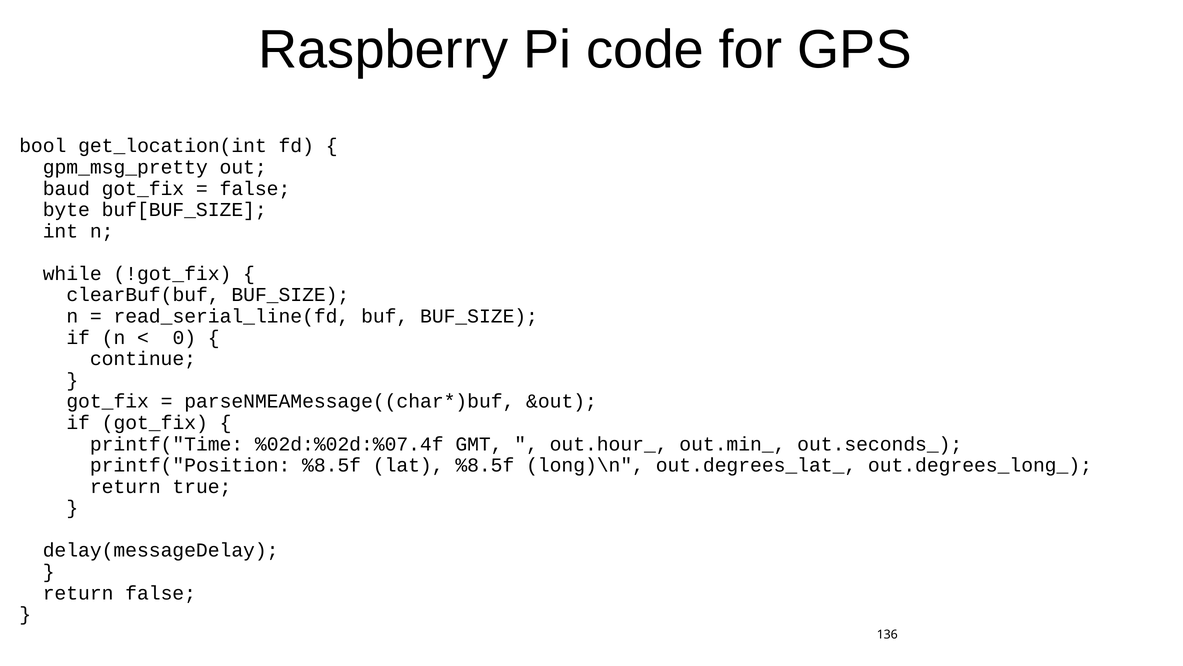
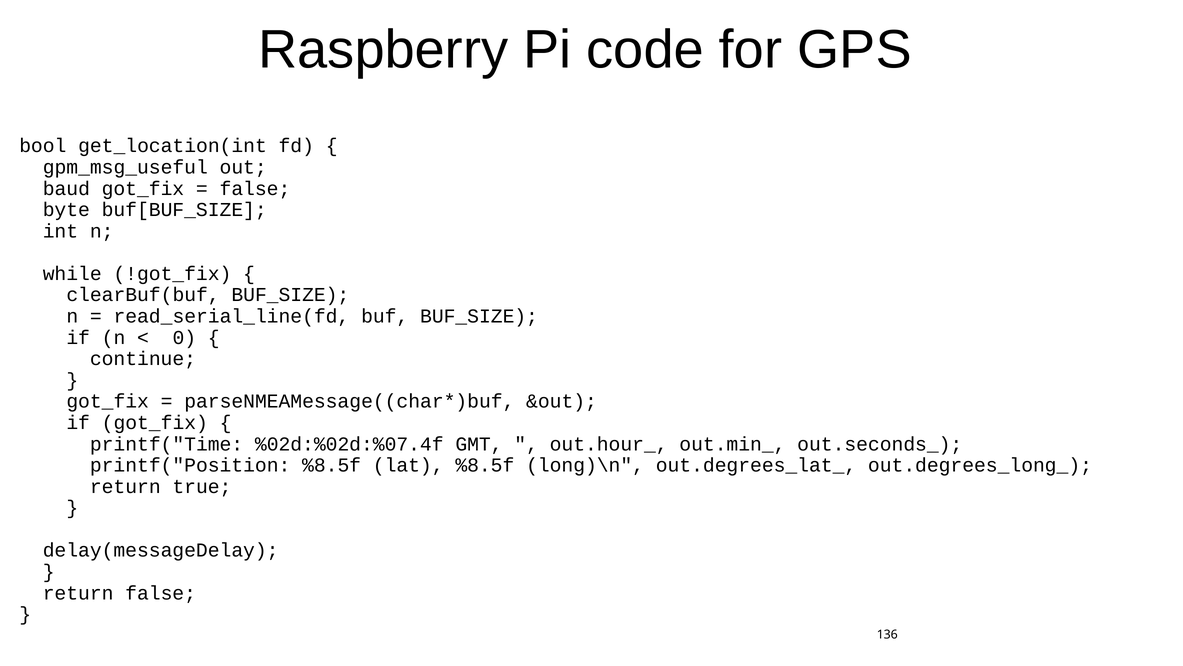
gpm_msg_pretty: gpm_msg_pretty -> gpm_msg_useful
